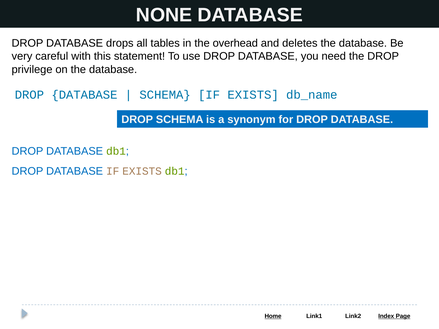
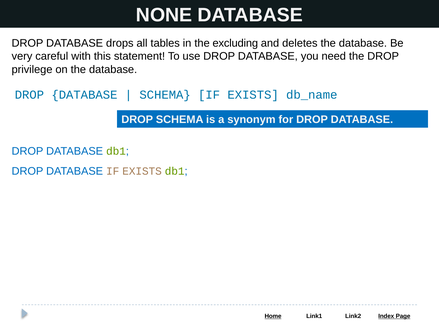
overhead: overhead -> excluding
